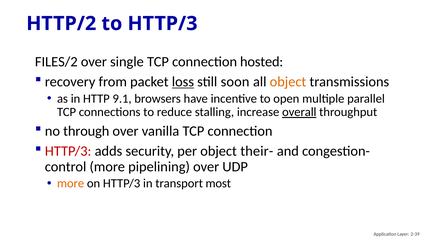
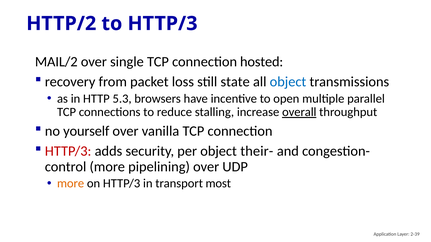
FILES/2: FILES/2 -> MAIL/2
loss underline: present -> none
soon: soon -> state
object at (288, 82) colour: orange -> blue
9.1: 9.1 -> 5.3
through: through -> yourself
